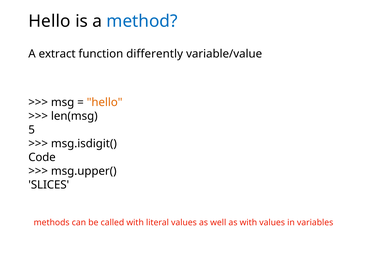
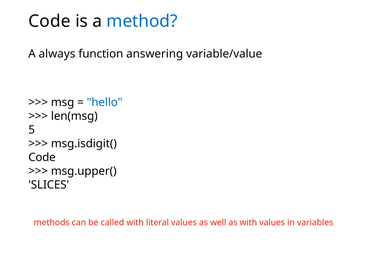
Hello at (49, 21): Hello -> Code
extract: extract -> always
differently: differently -> answering
hello at (105, 102) colour: orange -> blue
